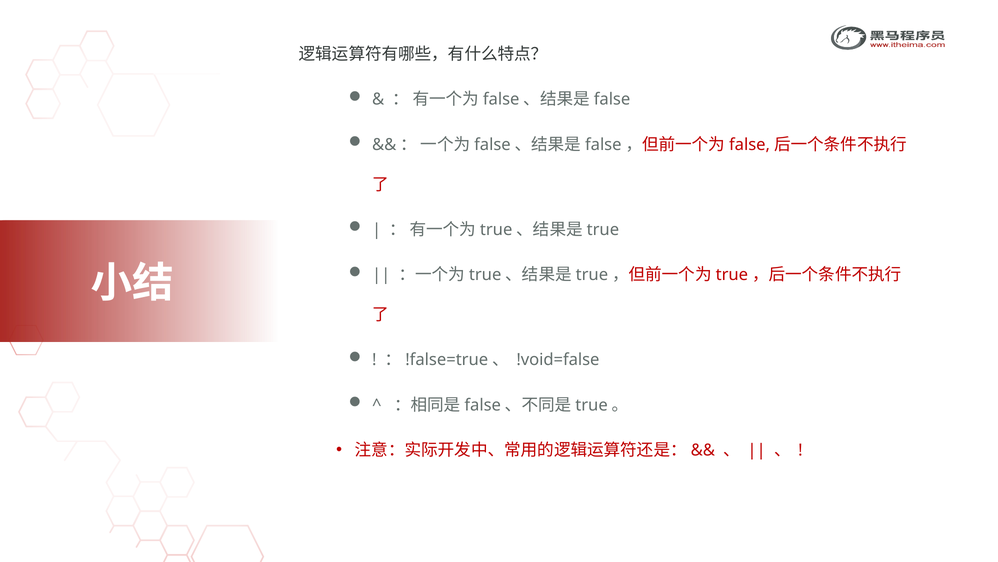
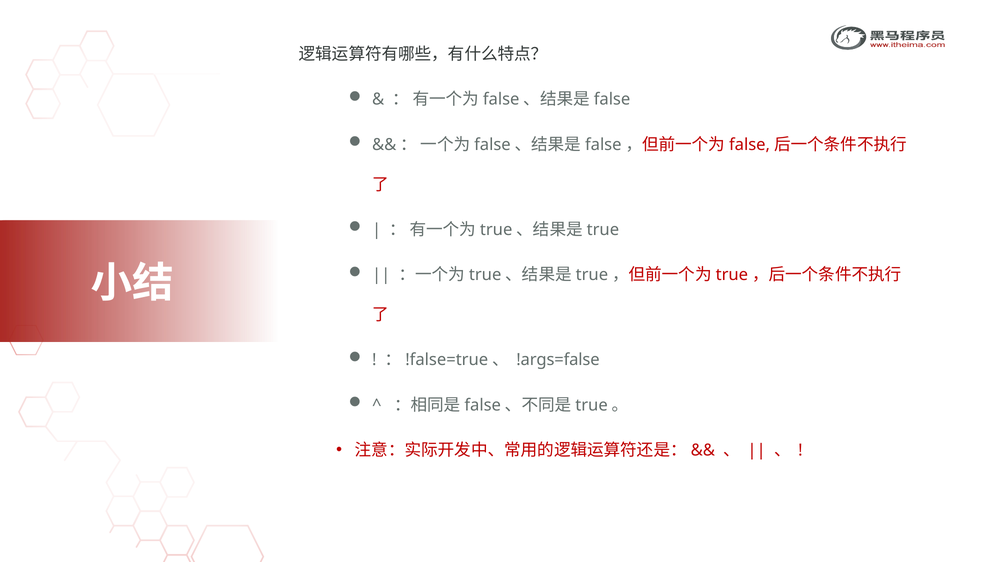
!void=false: !void=false -> !args=false
